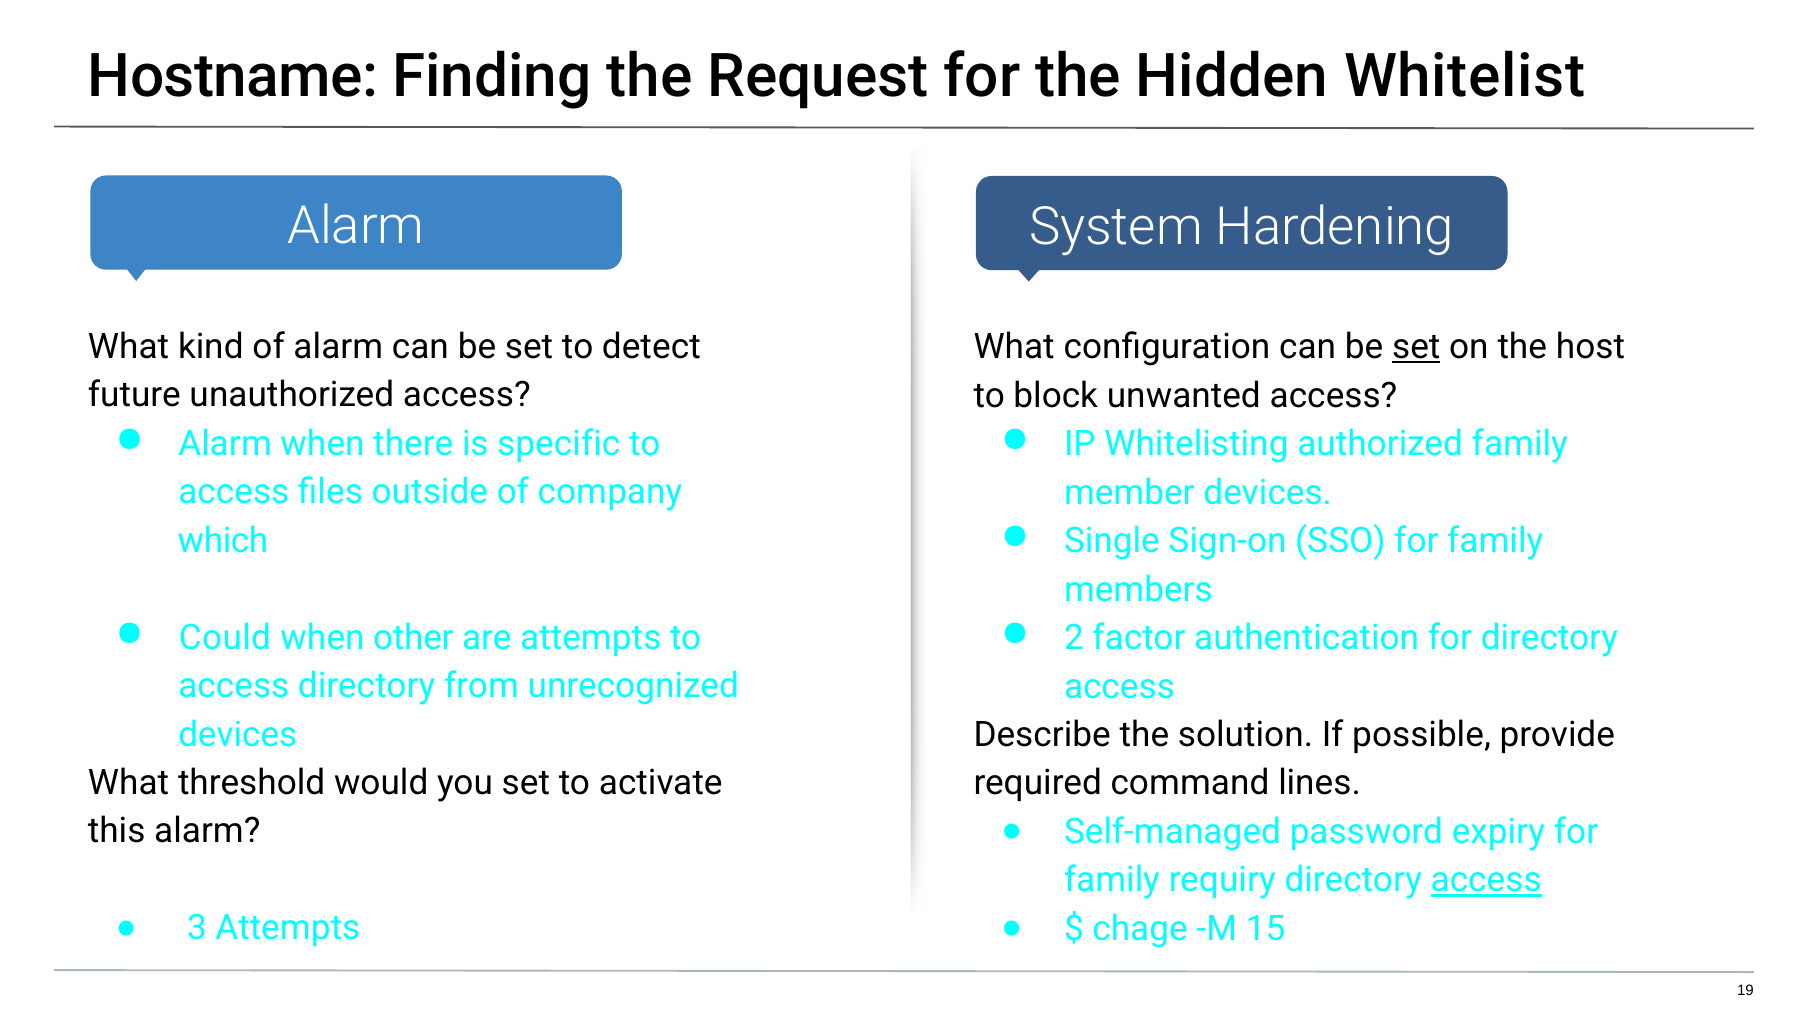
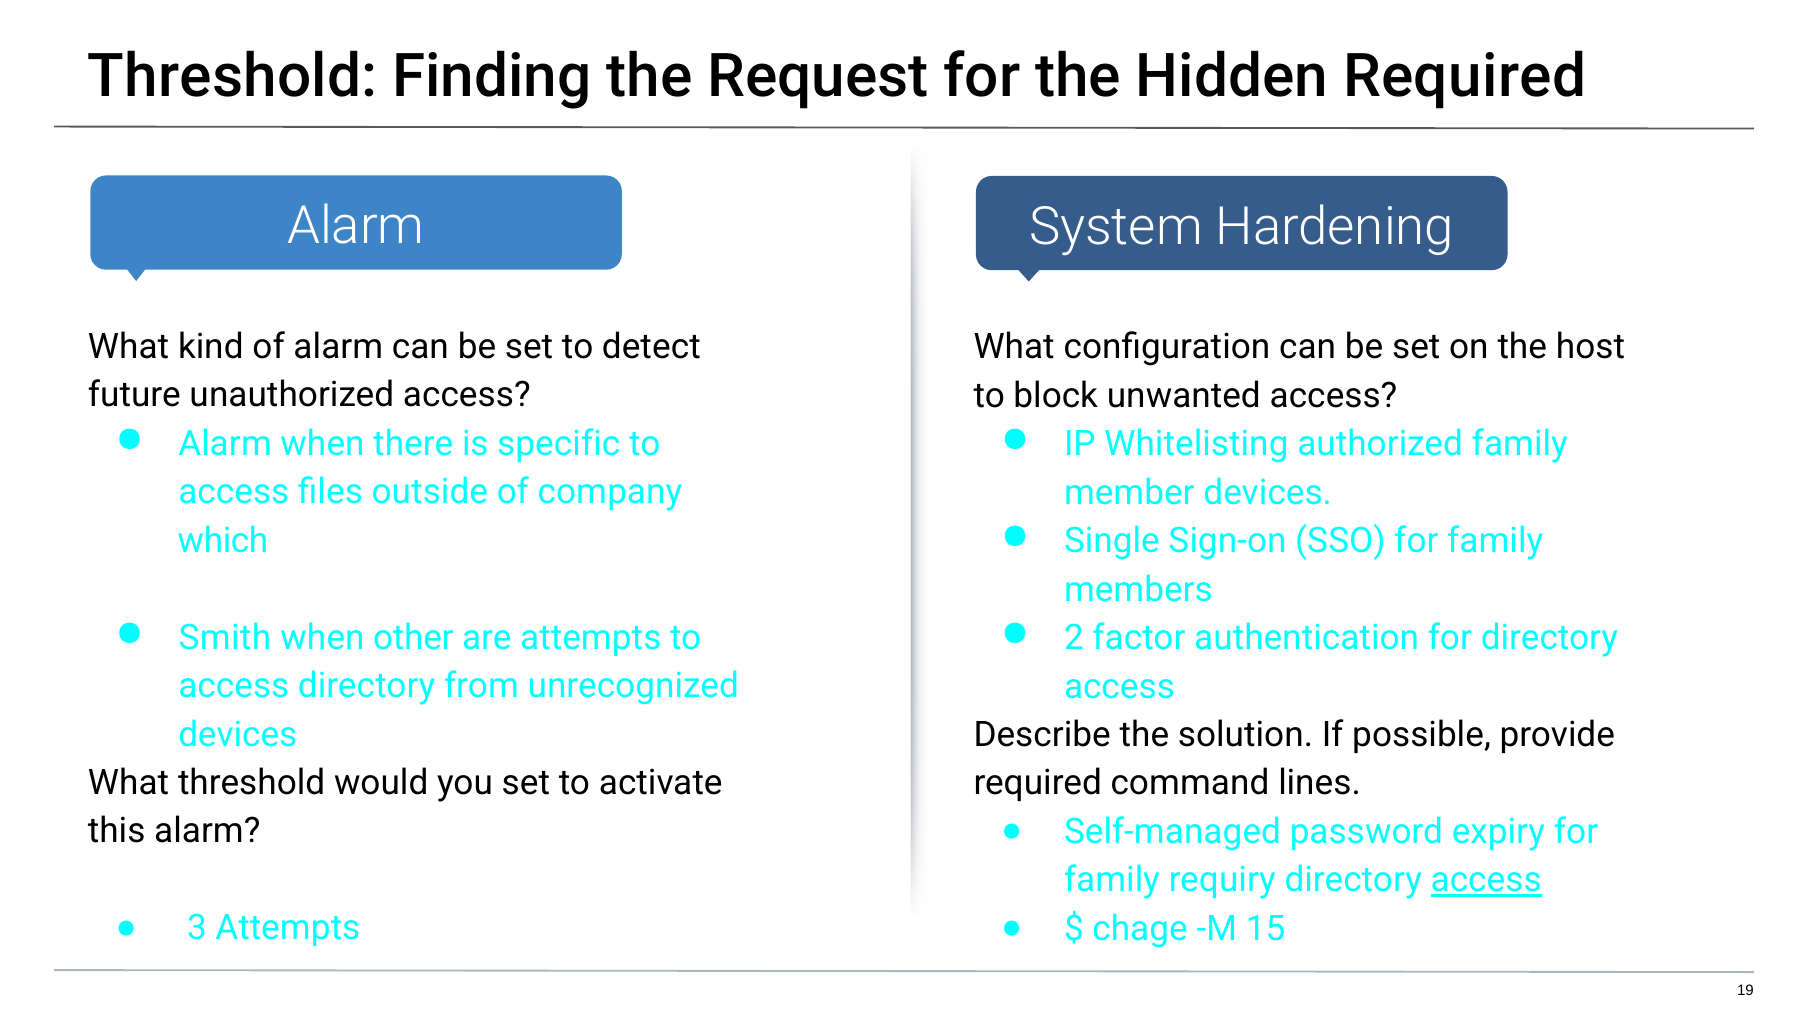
Hostname at (233, 77): Hostname -> Threshold
Hidden Whitelist: Whitelist -> Required
set at (1416, 347) underline: present -> none
Could: Could -> Smith
